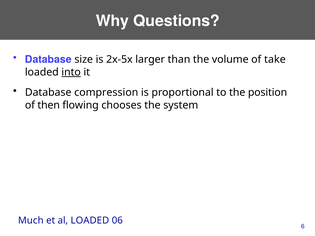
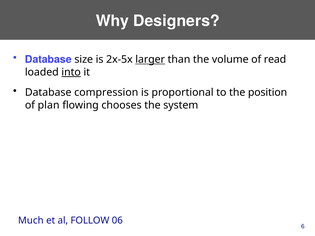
Questions: Questions -> Designers
larger underline: none -> present
take: take -> read
then: then -> plan
al LOADED: LOADED -> FOLLOW
